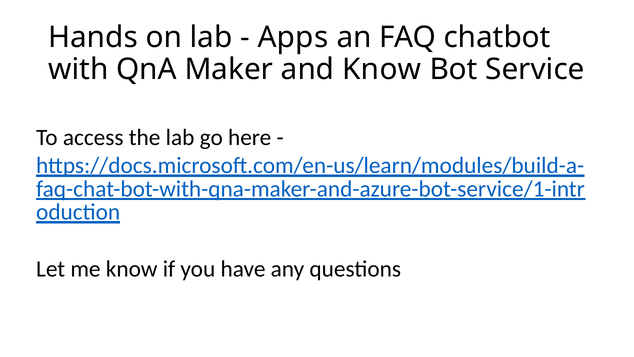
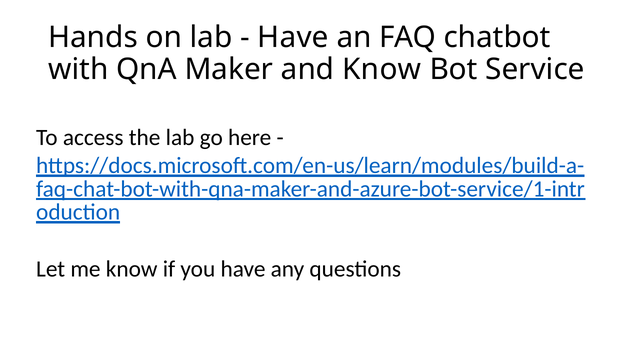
Apps at (293, 37): Apps -> Have
